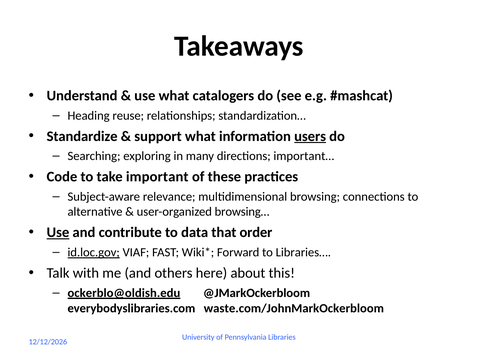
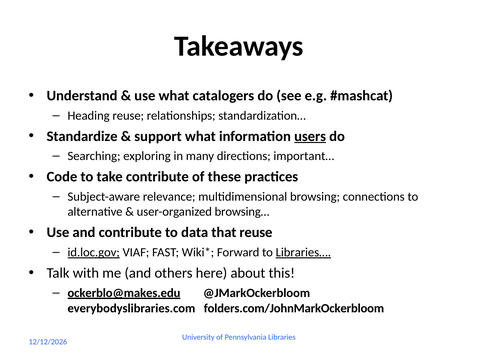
take important: important -> contribute
Use at (58, 233) underline: present -> none
that order: order -> reuse
Libraries… underline: none -> present
ockerblo@oldish.edu: ockerblo@oldish.edu -> ockerblo@makes.edu
waste.com/JohnMarkOckerbloom: waste.com/JohnMarkOckerbloom -> folders.com/JohnMarkOckerbloom
